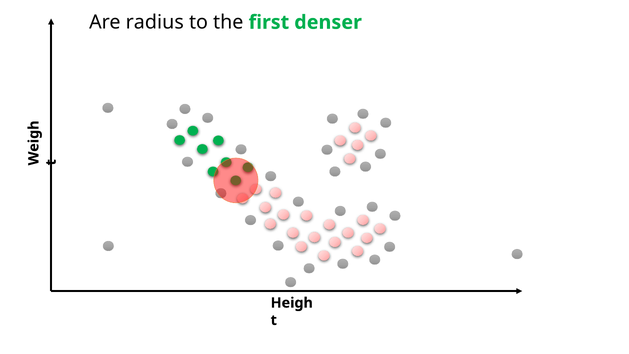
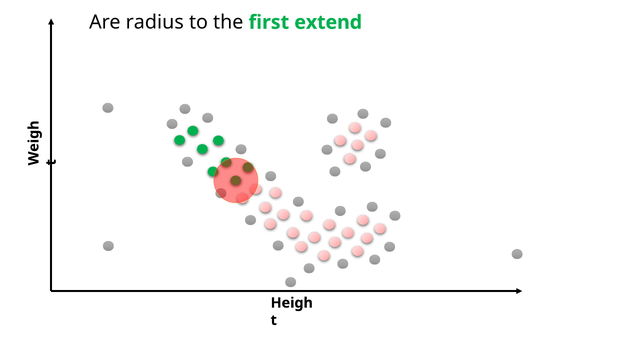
denser: denser -> extend
